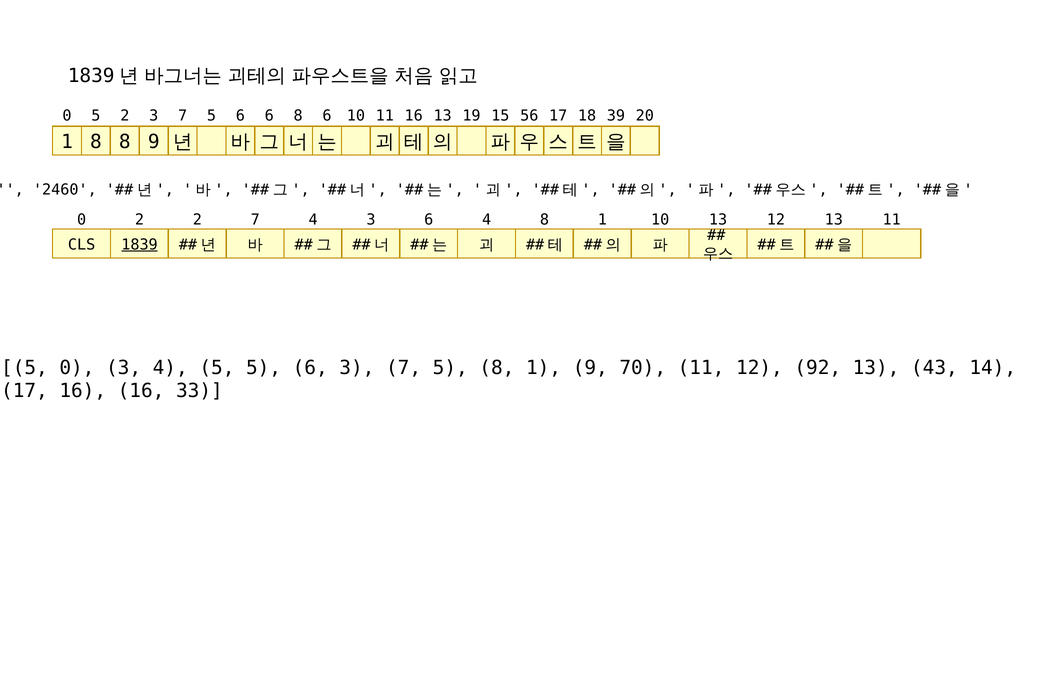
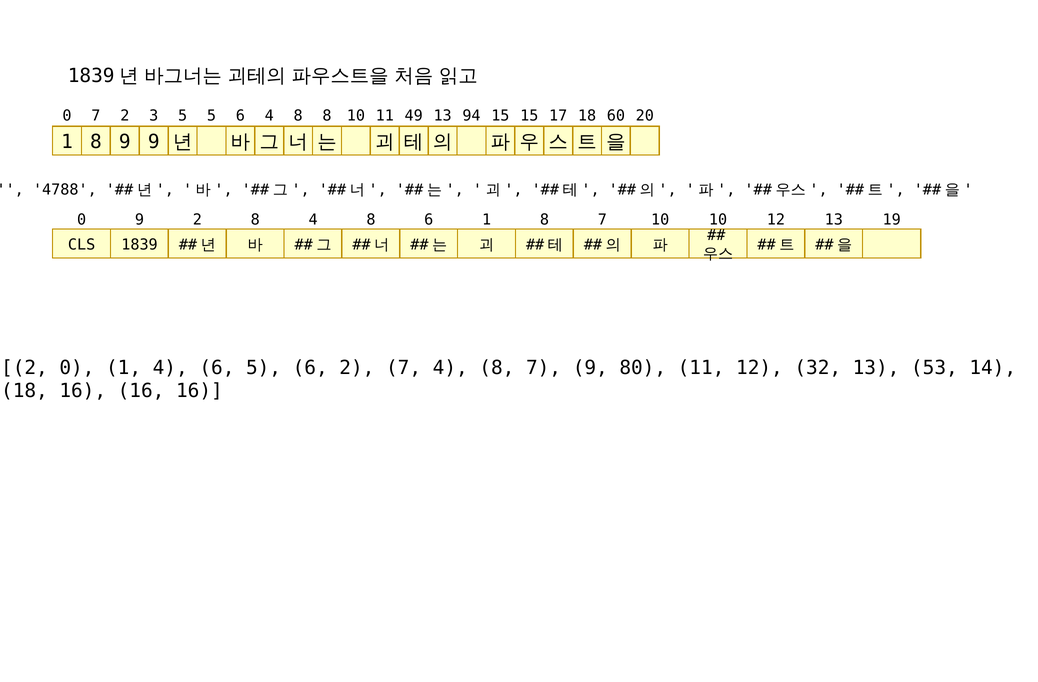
0 5: 5 -> 7
2 3 7: 7 -> 5
6 6: 6 -> 4
8 6: 6 -> 8
11 16: 16 -> 49
19: 19 -> 94
15 56: 56 -> 15
39: 39 -> 60
8 8: 8 -> 9
2460: 2460 -> 4788
0 2: 2 -> 9
2 7: 7 -> 8
3 at (371, 220): 3 -> 8
6 4: 4 -> 1
1 at (602, 220): 1 -> 7
10 13: 13 -> 10
13 11: 11 -> 19
1839 underline: present -> none
5 at (24, 367): 5 -> 2
0 3: 3 -> 1
4 5: 5 -> 6
6 3: 3 -> 2
5 at (450, 367): 5 -> 4
1 at (544, 367): 1 -> 7
70: 70 -> 80
92: 92 -> 32
43: 43 -> 53
17 at (24, 391): 17 -> 18
16 16 33: 33 -> 16
